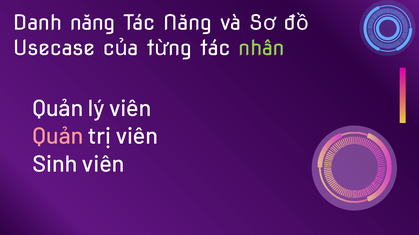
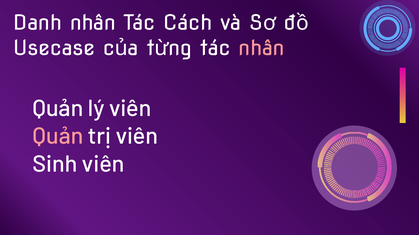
Danh năng: năng -> nhân
Tác Năng: Năng -> Cách
nhân at (262, 48) colour: light green -> pink
